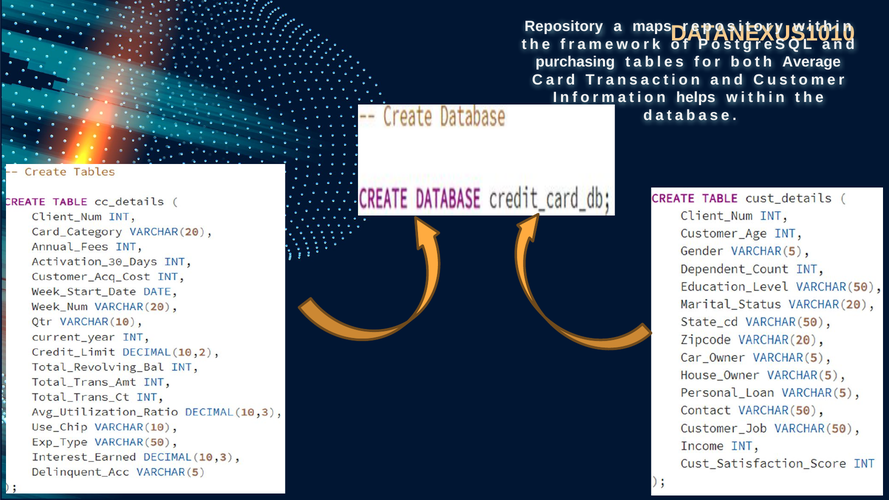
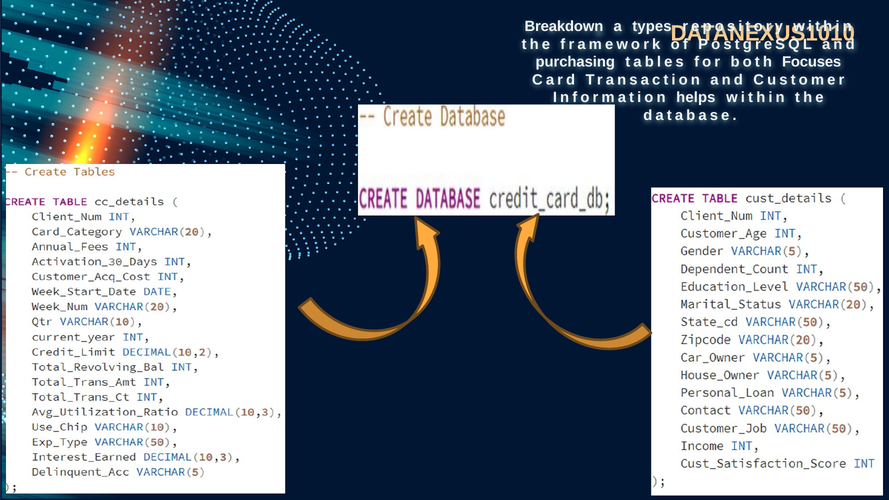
Repository at (564, 26): Repository -> Breakdown
maps: maps -> types
Average: Average -> Focuses
